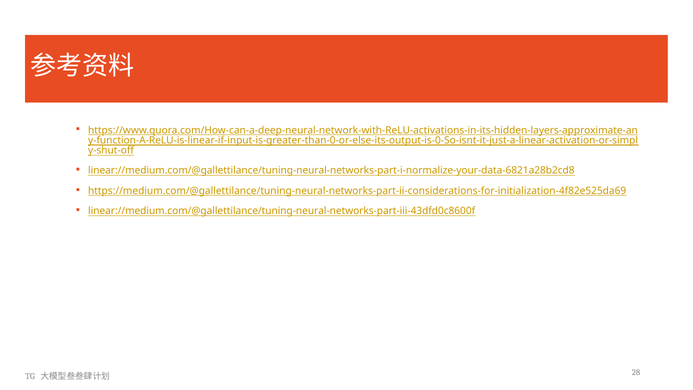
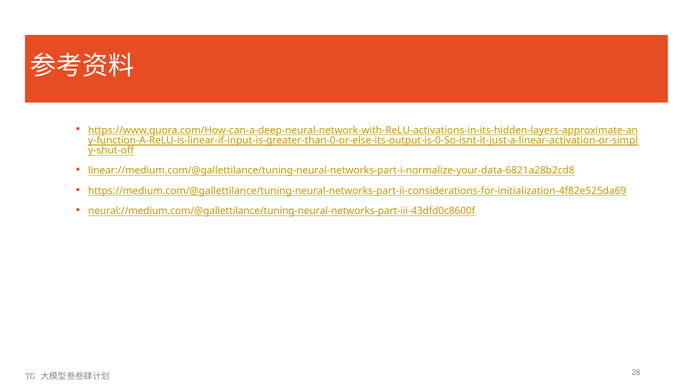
linear://medium.com/@gallettilance/tuning-neural-networks-part-iii-43dfd0c8600f: linear://medium.com/@gallettilance/tuning-neural-networks-part-iii-43dfd0c8600f -> neural://medium.com/@gallettilance/tuning-neural-networks-part-iii-43dfd0c8600f
